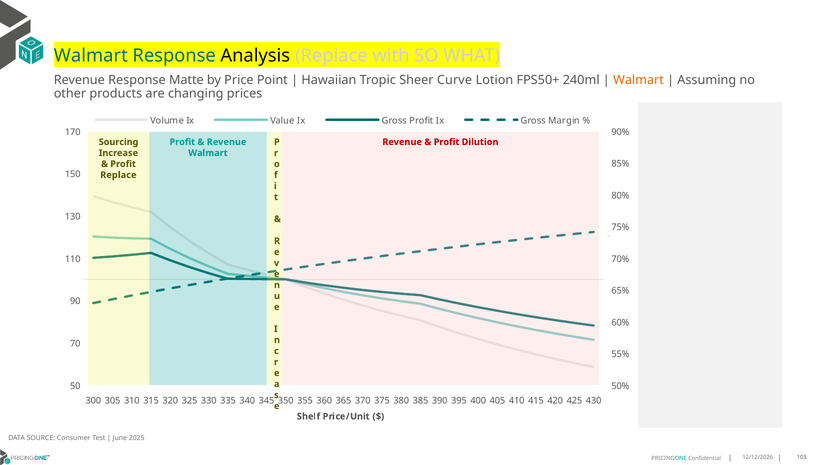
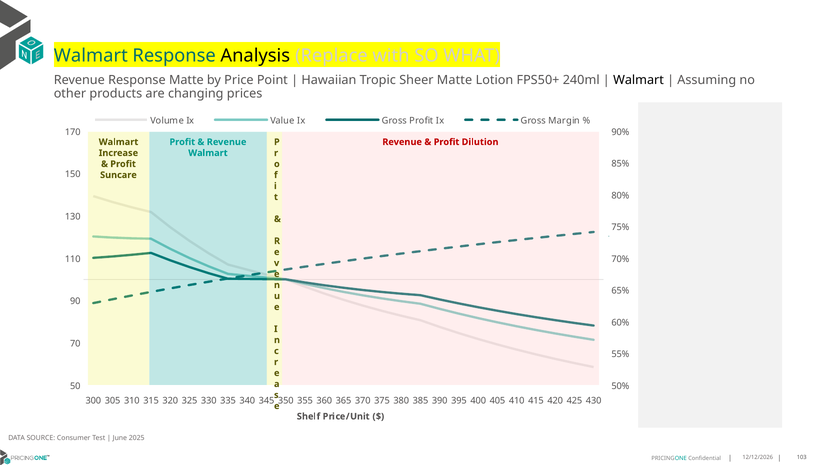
Sheer Curve: Curve -> Matte
Walmart at (638, 80) colour: orange -> black
Sourcing at (119, 142): Sourcing -> Walmart
Replace at (118, 175): Replace -> Suncare
